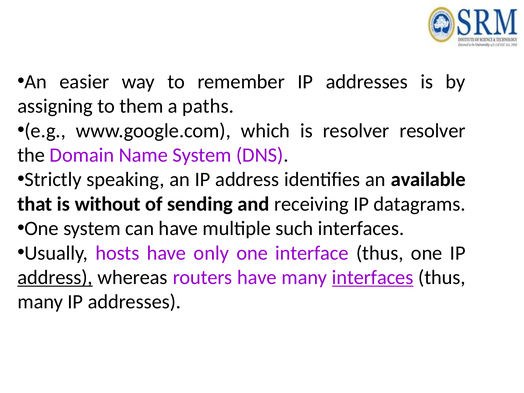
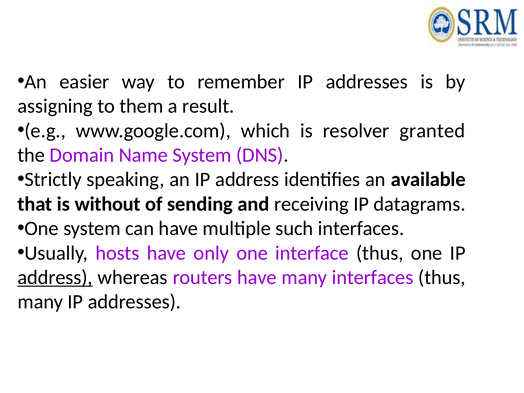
paths: paths -> result
resolver resolver: resolver -> granted
interfaces at (373, 277) underline: present -> none
